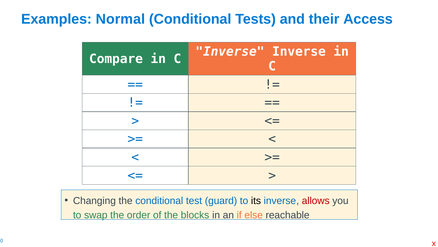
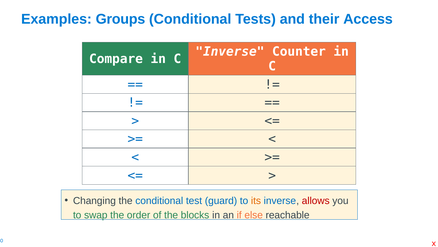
Normal: Normal -> Groups
Inverse Inverse: Inverse -> Counter
its colour: black -> orange
